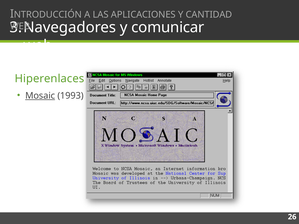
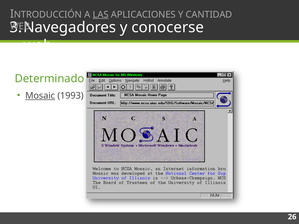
LAS underline: none -> present
comunicar: comunicar -> conocerse
Hiperenlaces: Hiperenlaces -> Determinado
